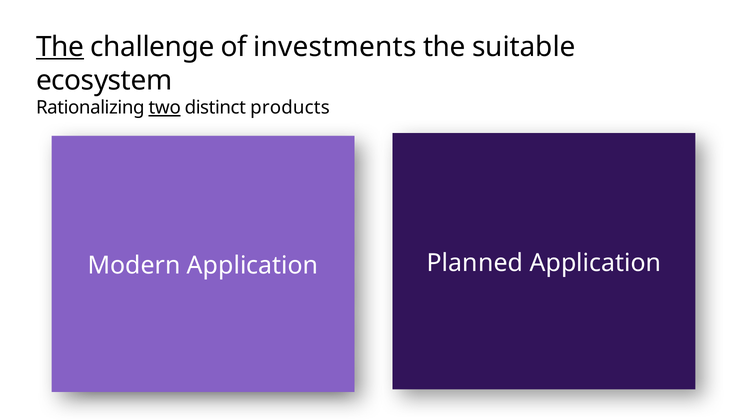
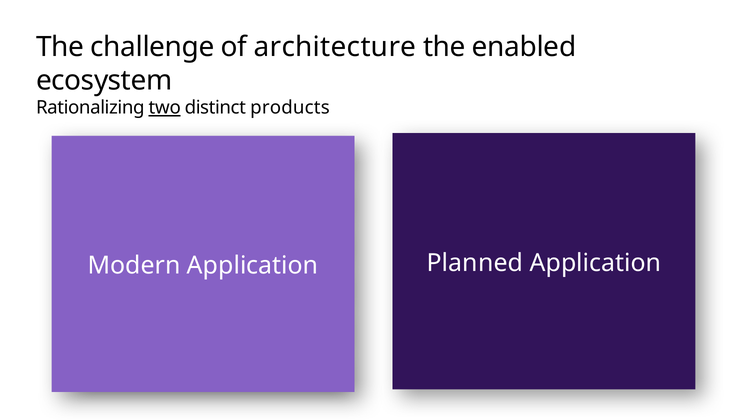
The at (60, 47) underline: present -> none
investments: investments -> architecture
suitable: suitable -> enabled
